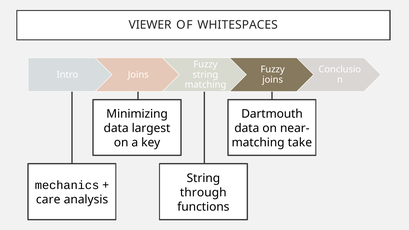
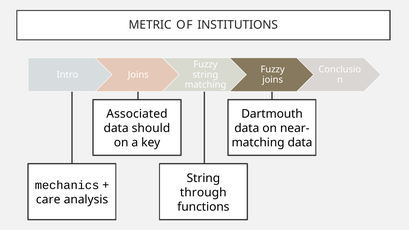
VIEWER: VIEWER -> METRIC
WHITESPACES: WHITESPACES -> INSTITUTIONS
Minimizing: Minimizing -> Associated
largest: largest -> should
take at (300, 143): take -> data
